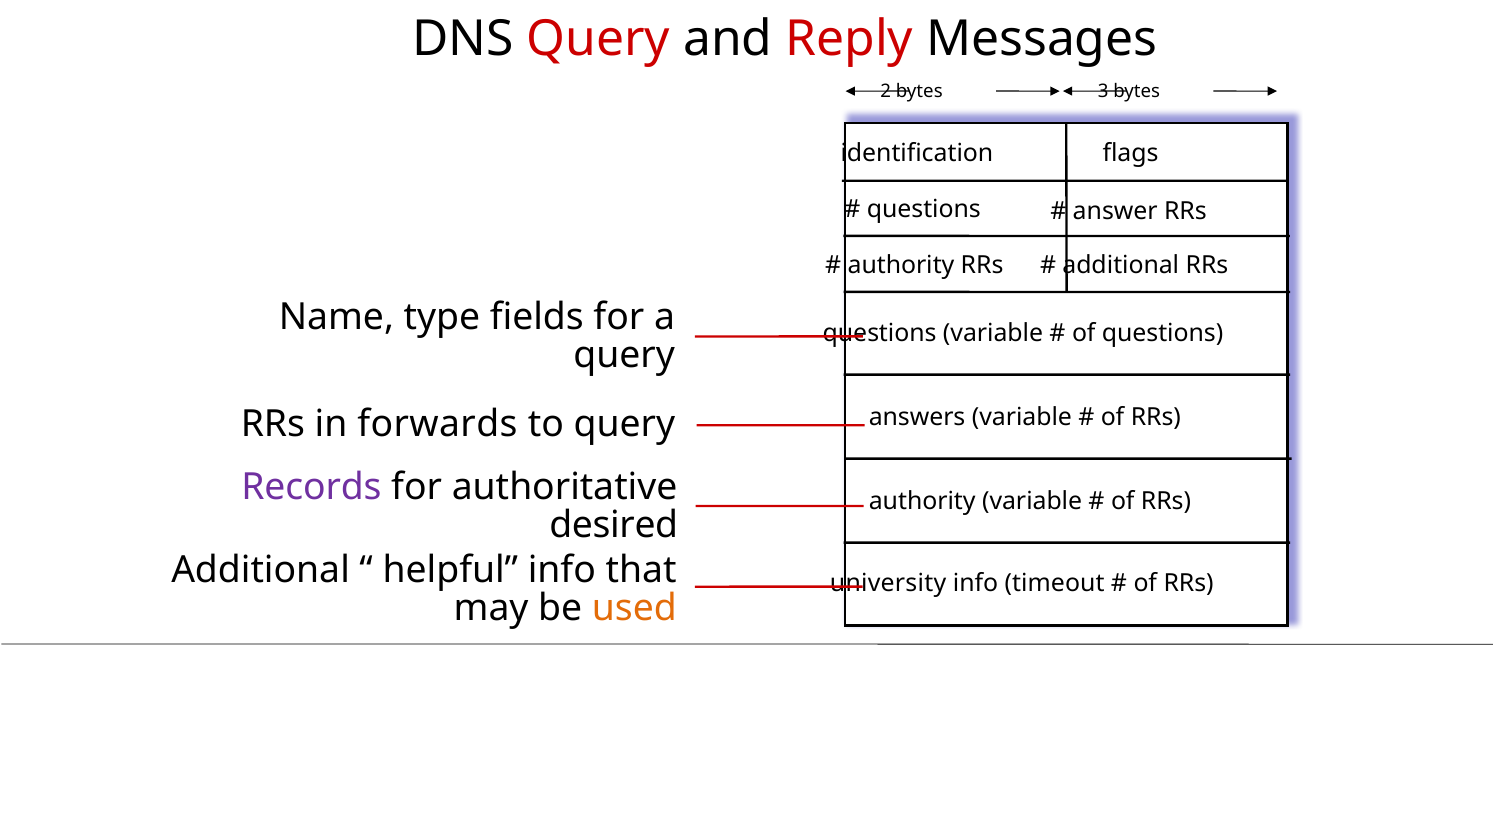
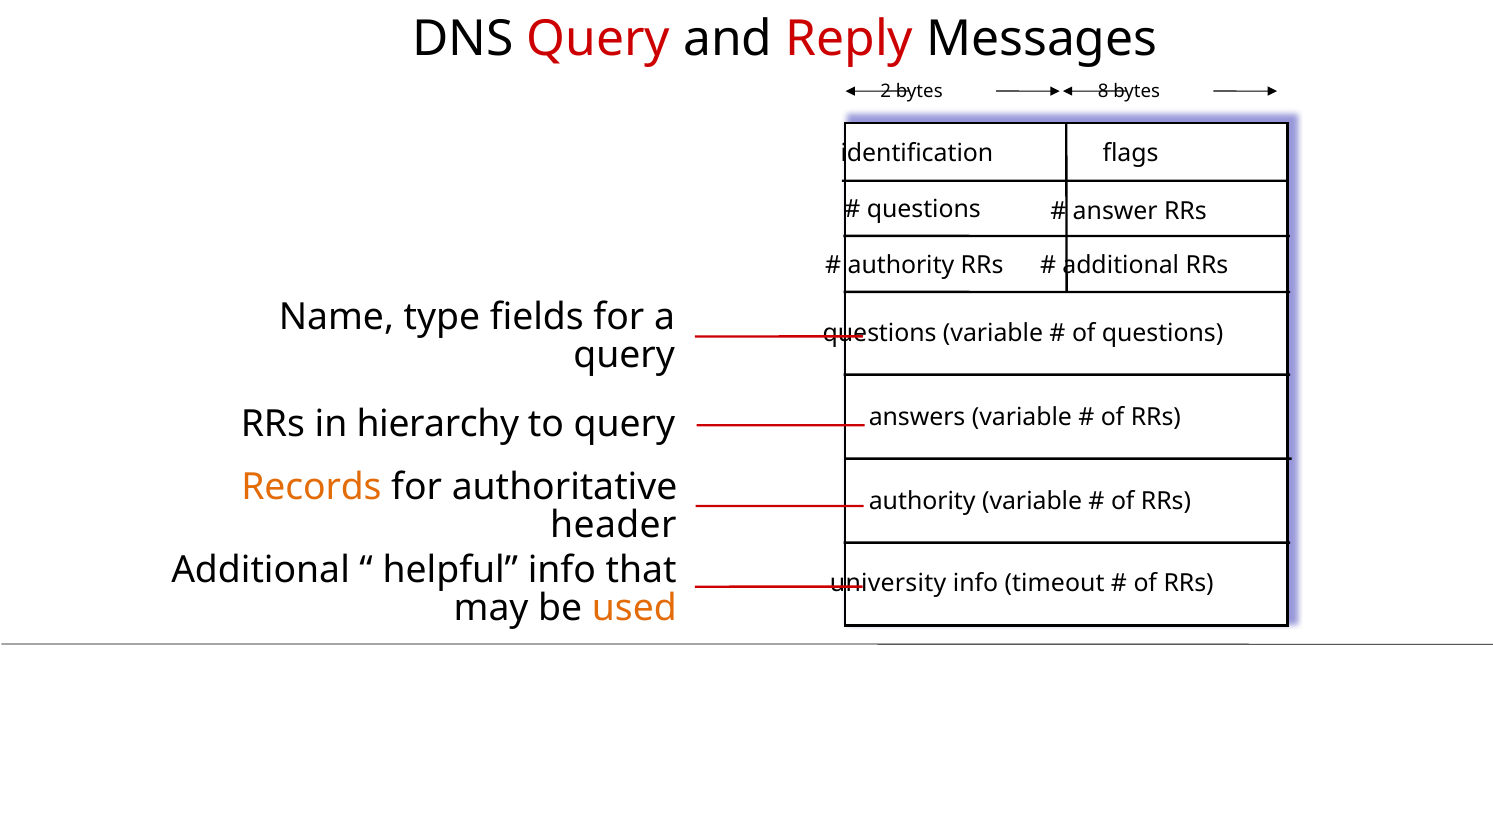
3: 3 -> 8
forwards: forwards -> hierarchy
Records colour: purple -> orange
desired: desired -> header
